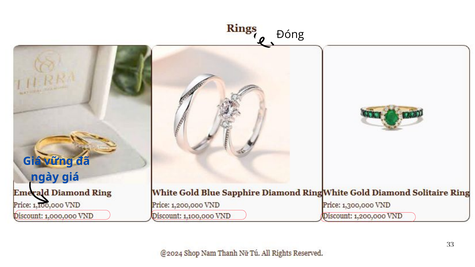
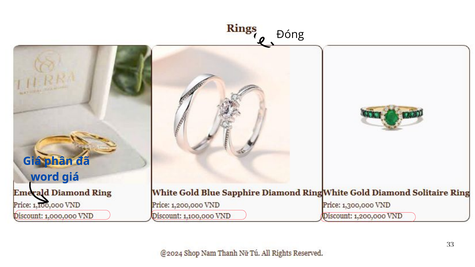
vững: vững -> phân
ngày: ngày -> word
